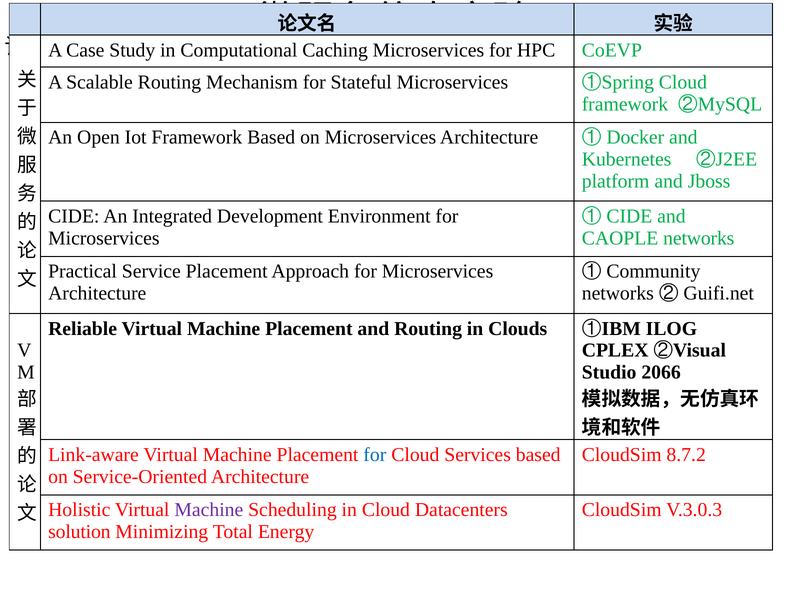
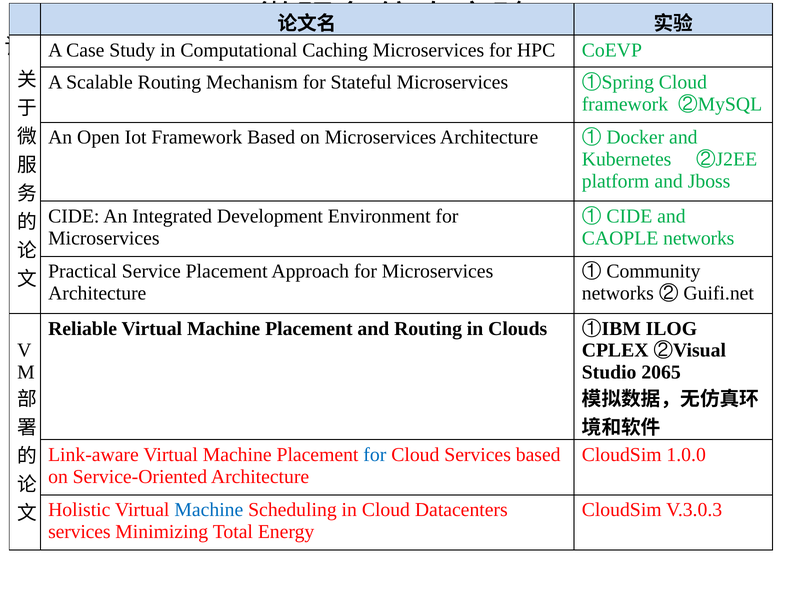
2066: 2066 -> 2065
8.7.2: 8.7.2 -> 1.0.0
Machine at (209, 510) colour: purple -> blue
solution at (79, 532): solution -> services
